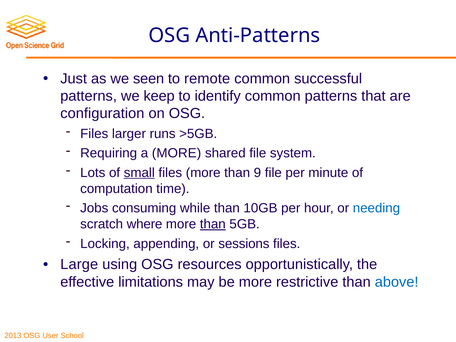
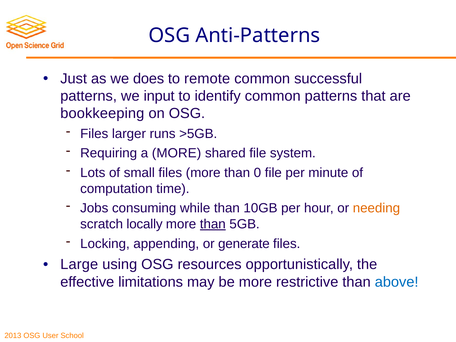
seen: seen -> does
keep: keep -> input
configuration: configuration -> bookkeeping
small underline: present -> none
9: 9 -> 0
needing colour: blue -> orange
where: where -> locally
sessions: sessions -> generate
